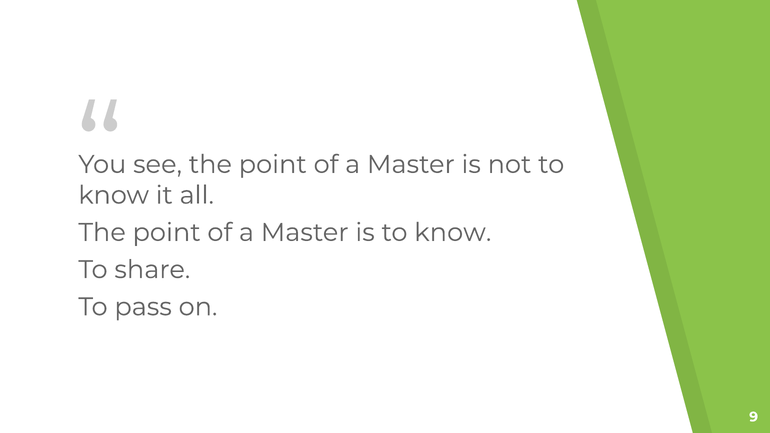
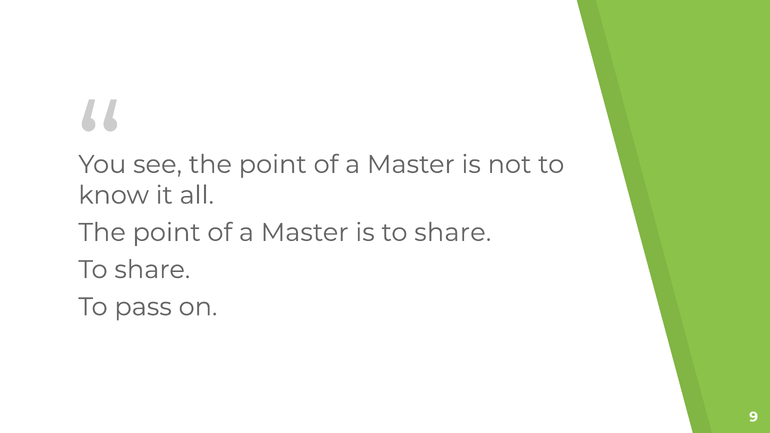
is to know: know -> share
